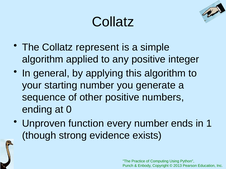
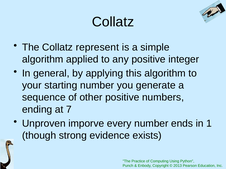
0: 0 -> 7
function: function -> imporve
